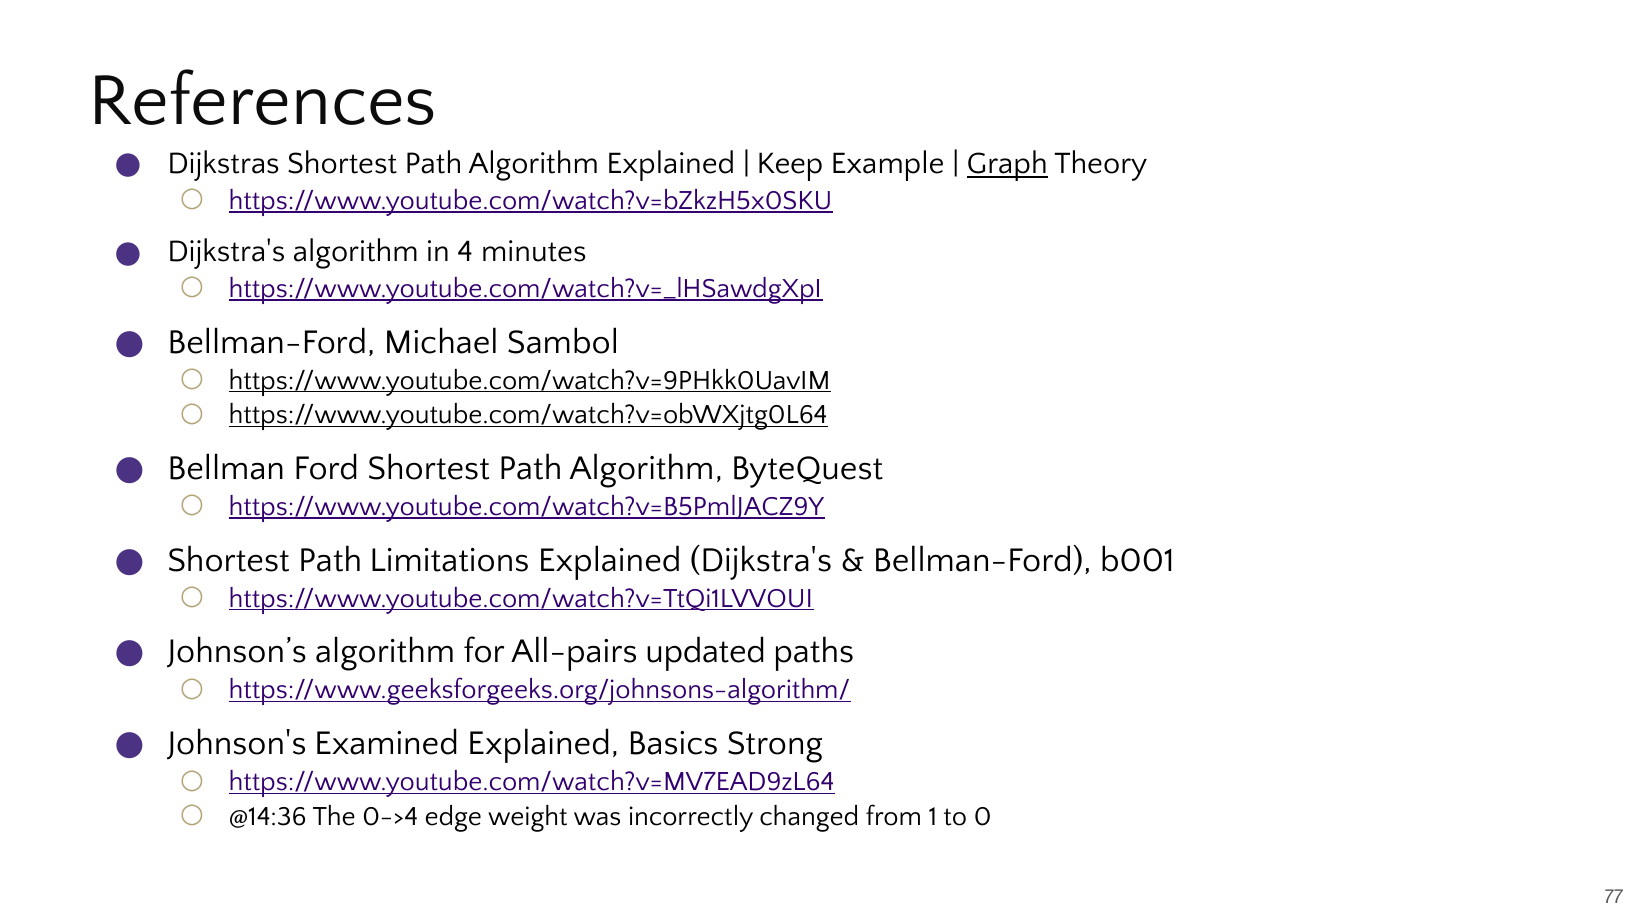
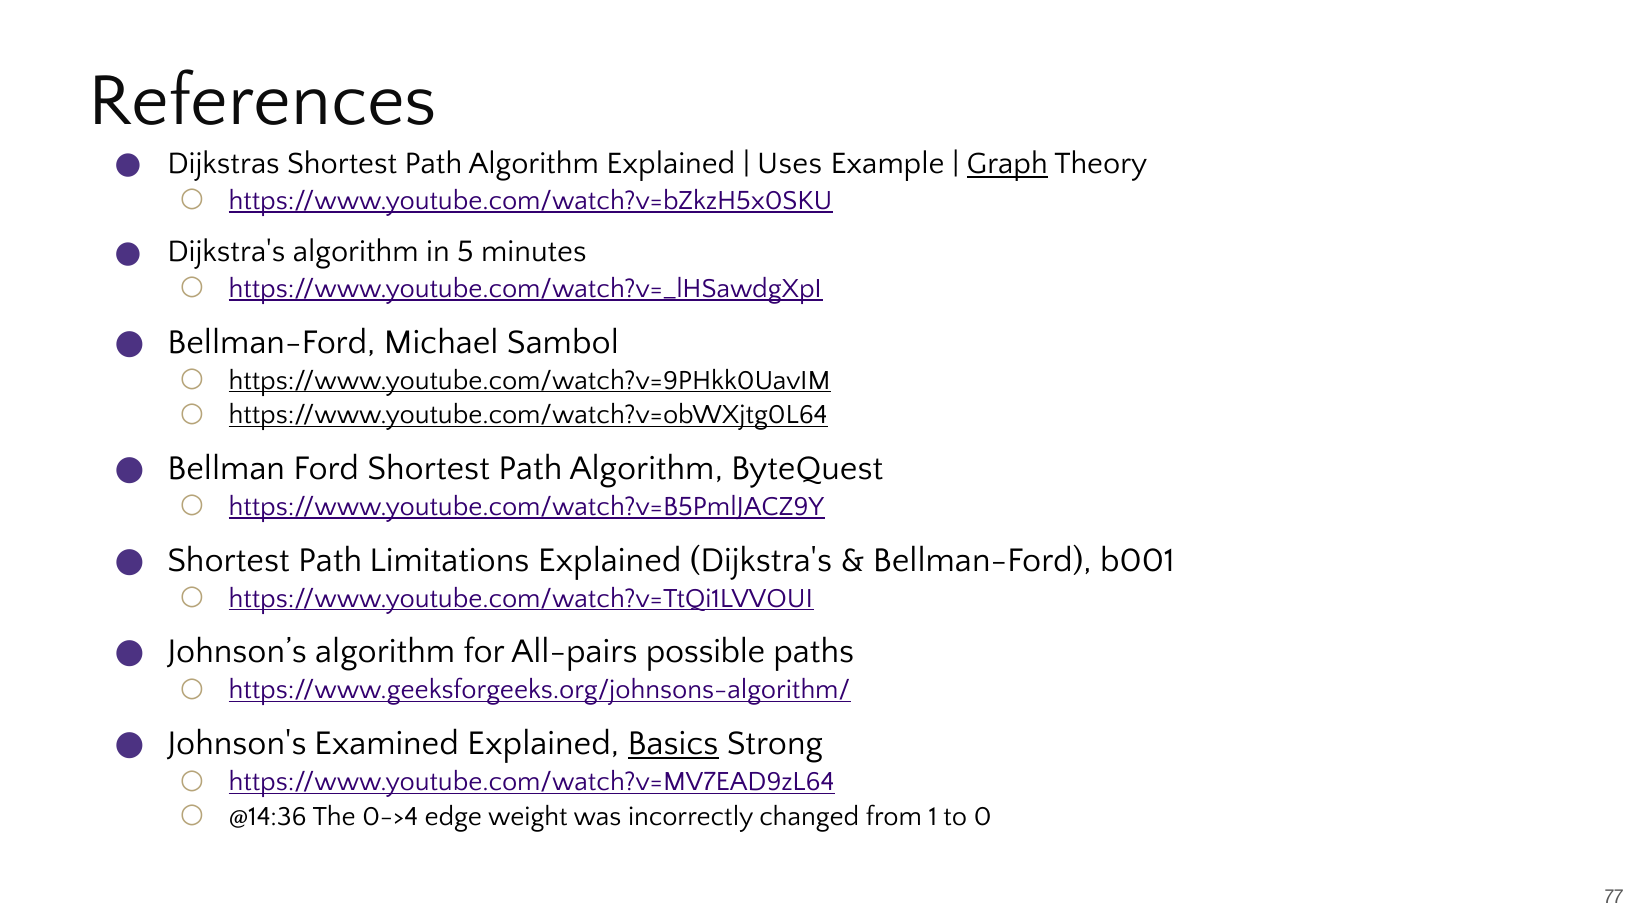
Keep: Keep -> Uses
4: 4 -> 5
updated: updated -> possible
Basics underline: none -> present
